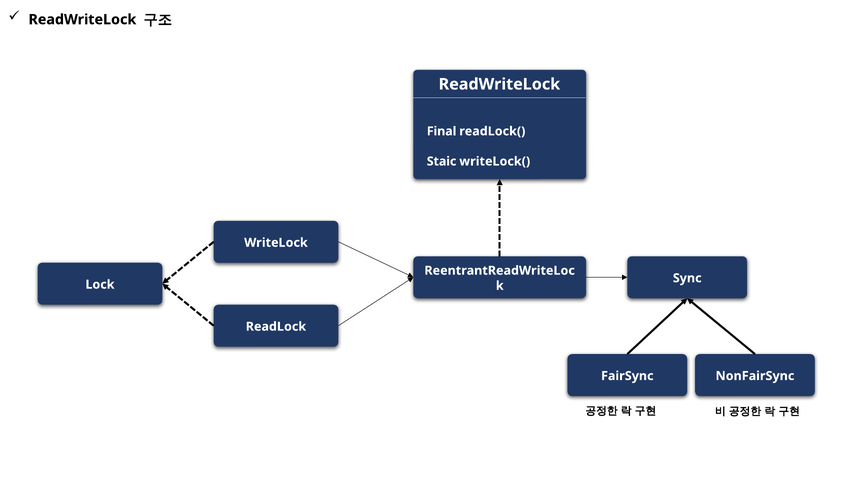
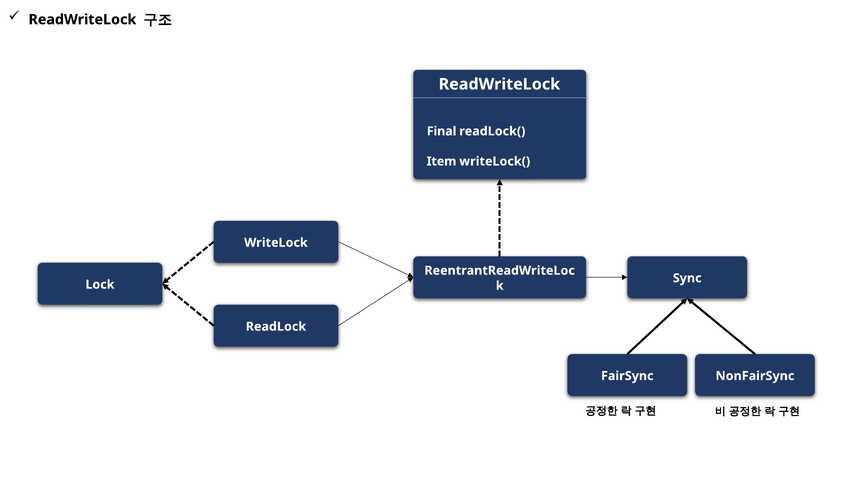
Staic: Staic -> Item
